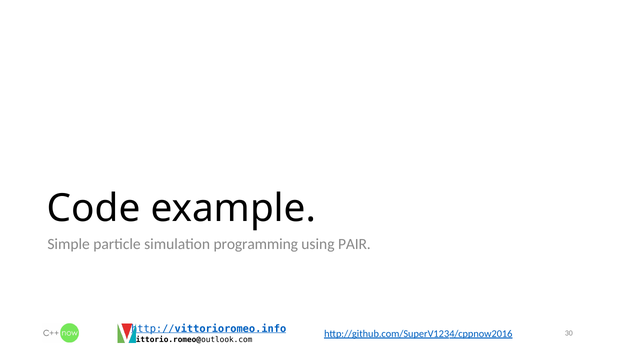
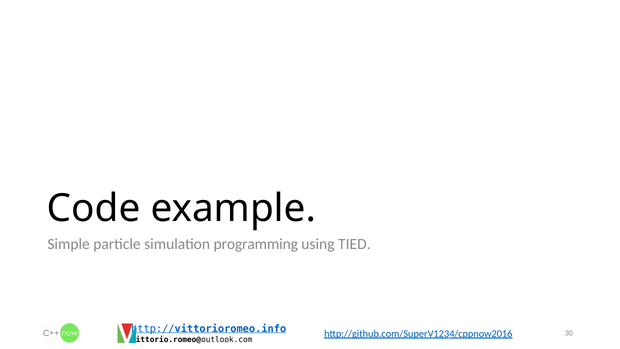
PAIR: PAIR -> TIED
